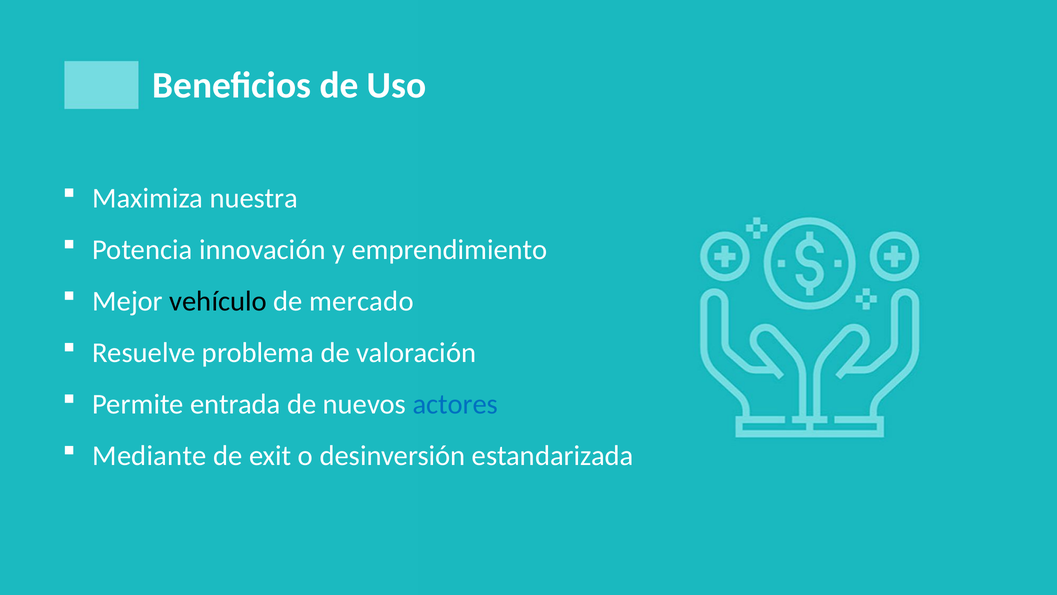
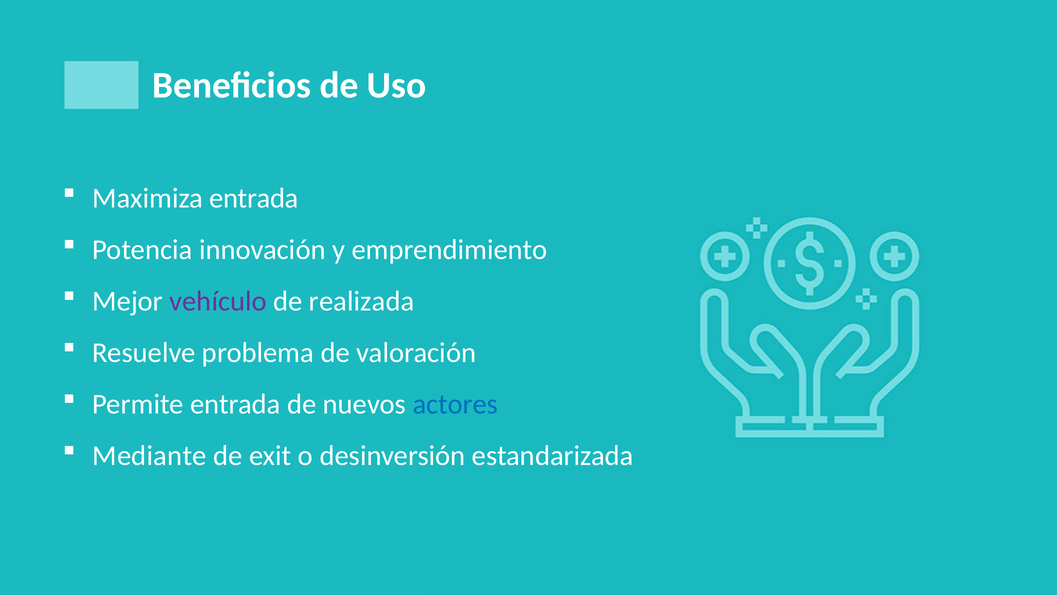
Maximiza nuestra: nuestra -> entrada
vehículo colour: black -> purple
mercado: mercado -> realizada
